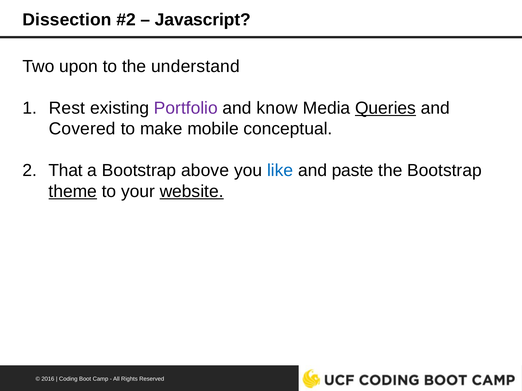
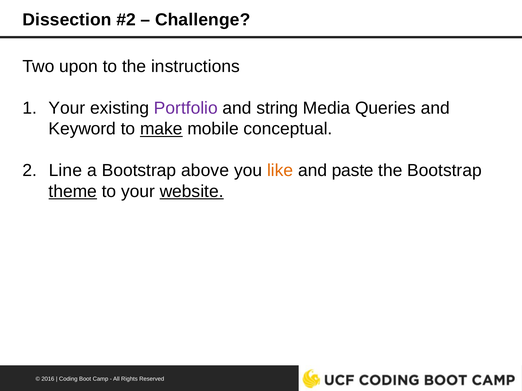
Javascript: Javascript -> Challenge
understand: understand -> instructions
Rest at (67, 108): Rest -> Your
know: know -> string
Queries underline: present -> none
Covered: Covered -> Keyword
make underline: none -> present
That: That -> Line
like colour: blue -> orange
